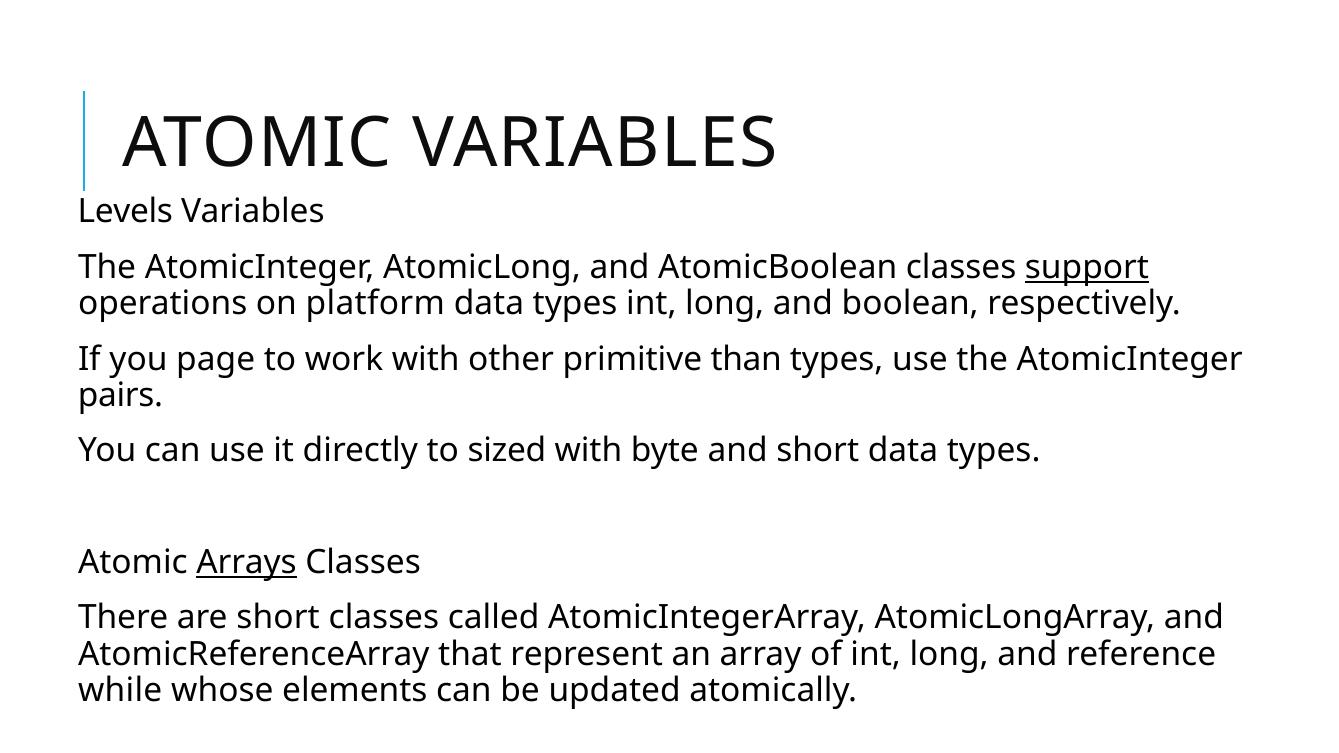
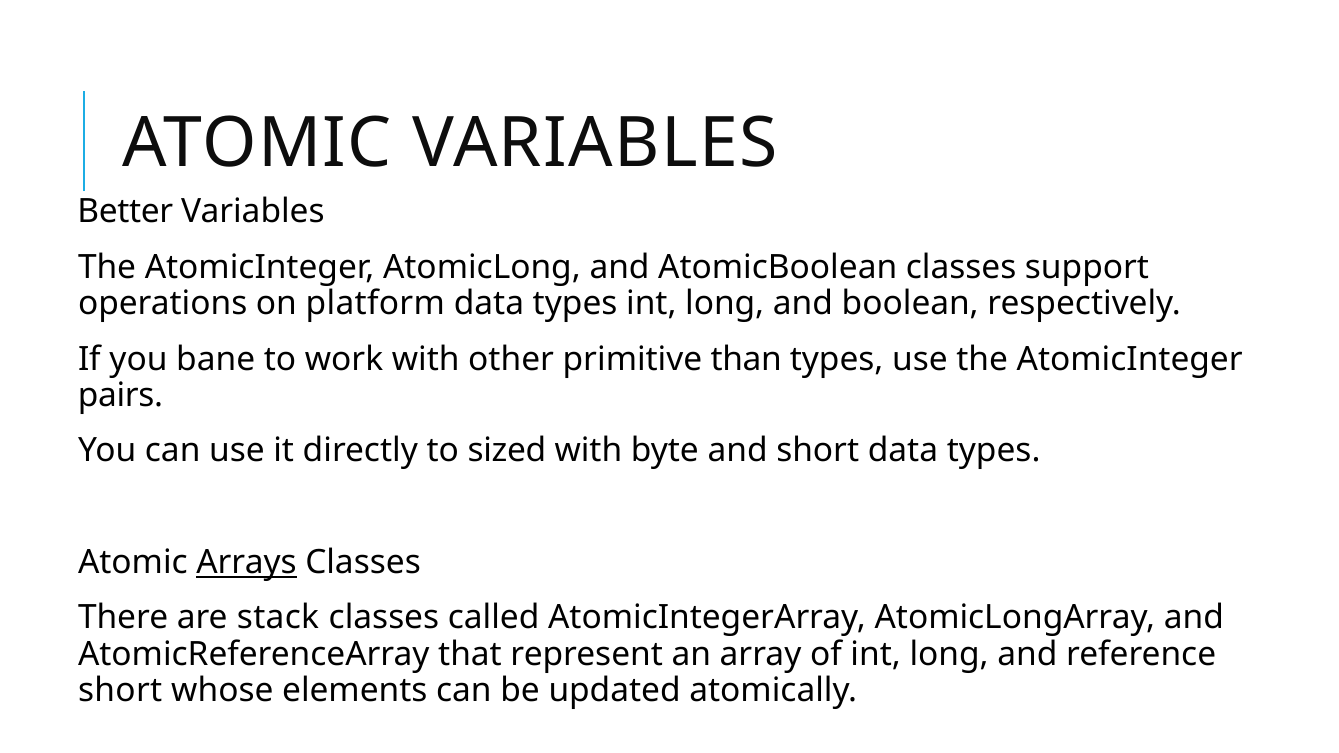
Levels: Levels -> Better
support underline: present -> none
page: page -> bane
are short: short -> stack
while at (120, 690): while -> short
